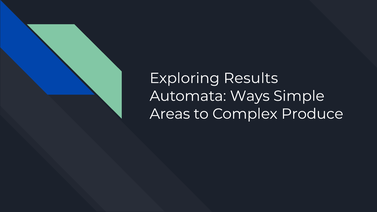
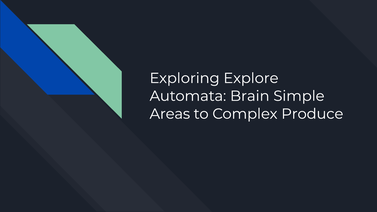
Results: Results -> Explore
Ways: Ways -> Brain
